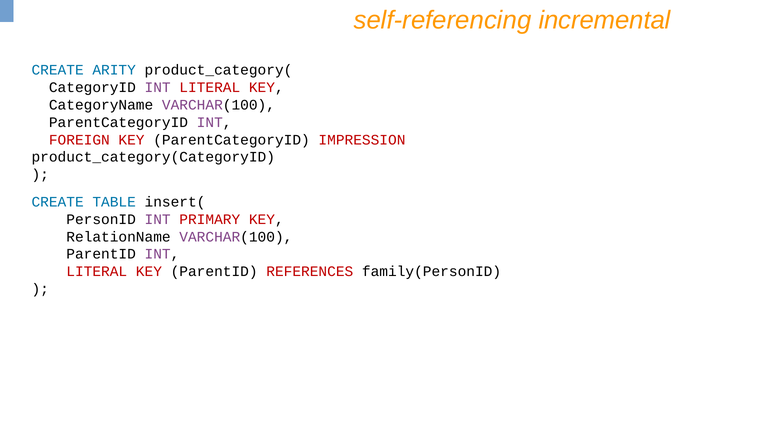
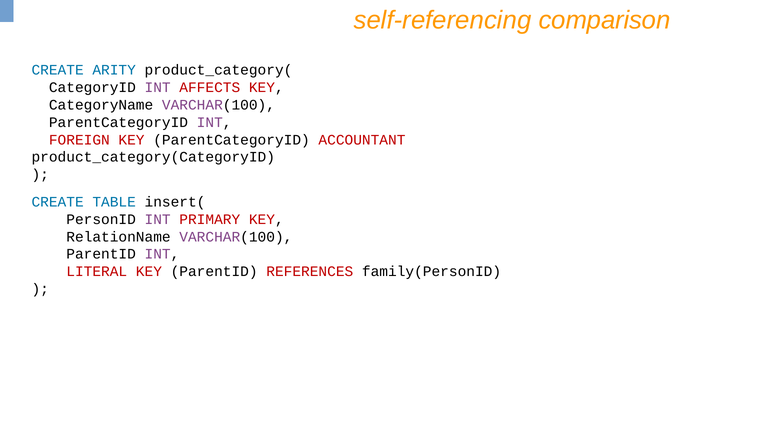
incremental: incremental -> comparison
CategoryID INT LITERAL: LITERAL -> AFFECTS
IMPRESSION: IMPRESSION -> ACCOUNTANT
